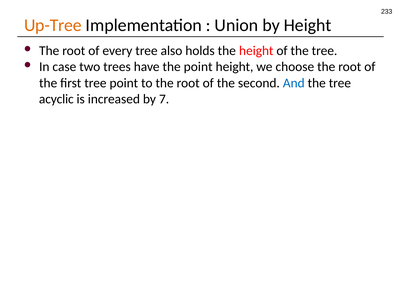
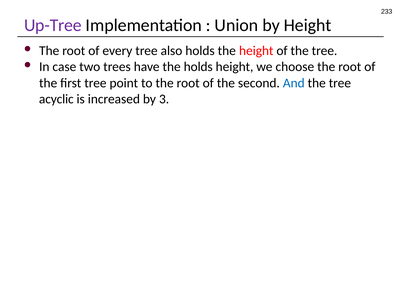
Up-Tree colour: orange -> purple
the point: point -> holds
7: 7 -> 3
